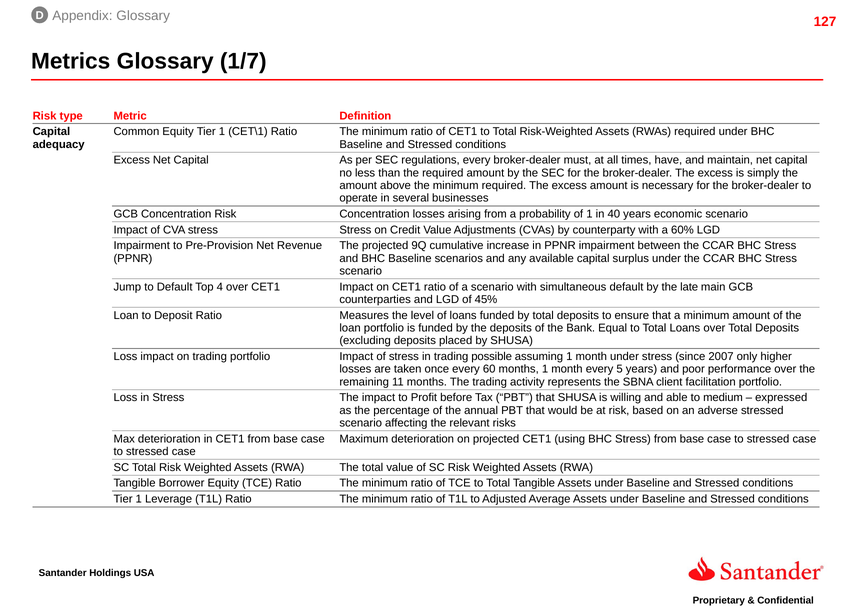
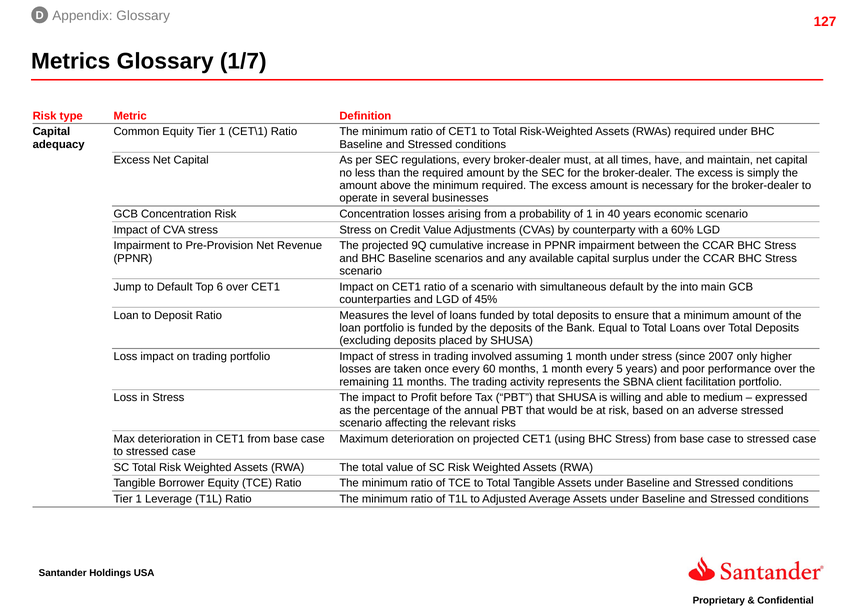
4: 4 -> 6
late: late -> into
possible: possible -> involved
